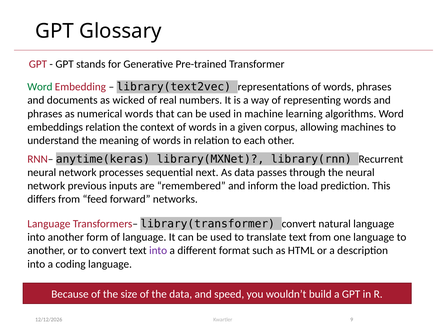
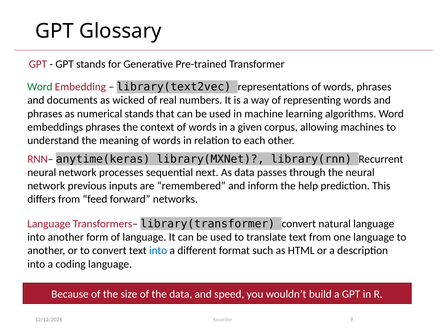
numerical words: words -> stands
embeddings relation: relation -> phrases
load: load -> help
into at (158, 251) colour: purple -> blue
